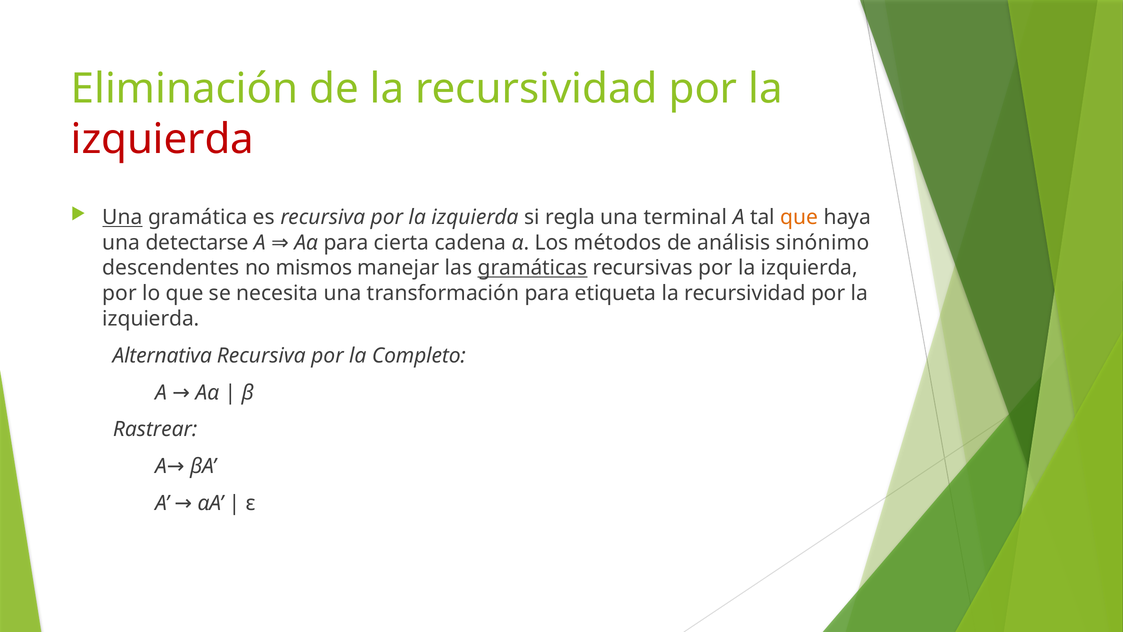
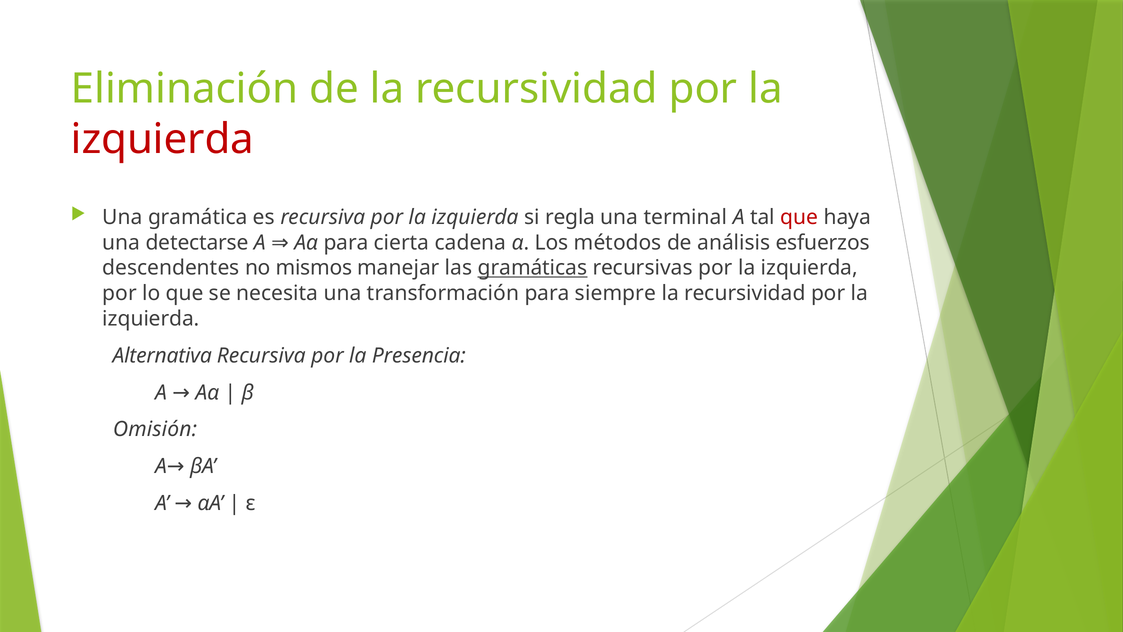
Una at (122, 217) underline: present -> none
que at (799, 217) colour: orange -> red
sinónimo: sinónimo -> esfuerzos
etiqueta: etiqueta -> siempre
Completo: Completo -> Presencia
Rastrear: Rastrear -> Omisión
